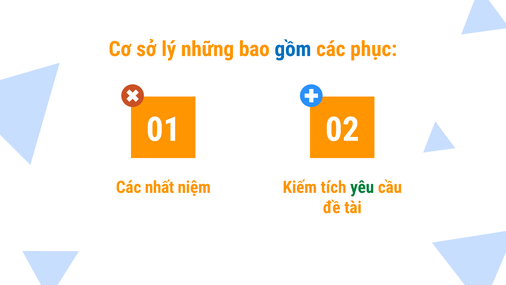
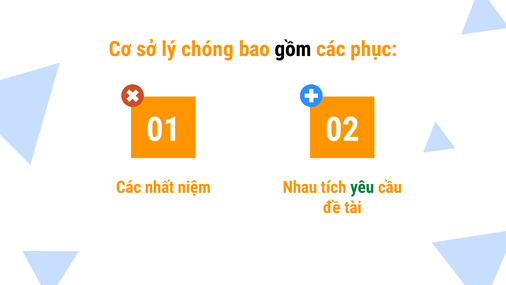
những: những -> chóng
gồm colour: blue -> black
Kiếm: Kiếm -> Nhau
